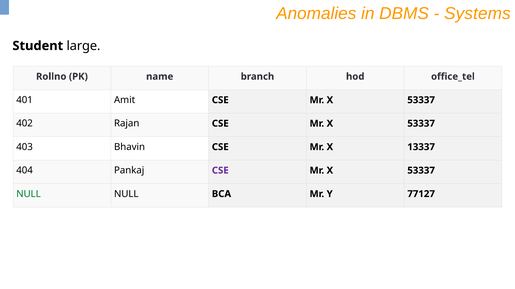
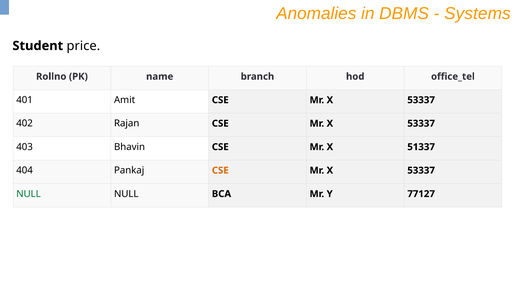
large: large -> price
13337: 13337 -> 51337
CSE at (220, 171) colour: purple -> orange
